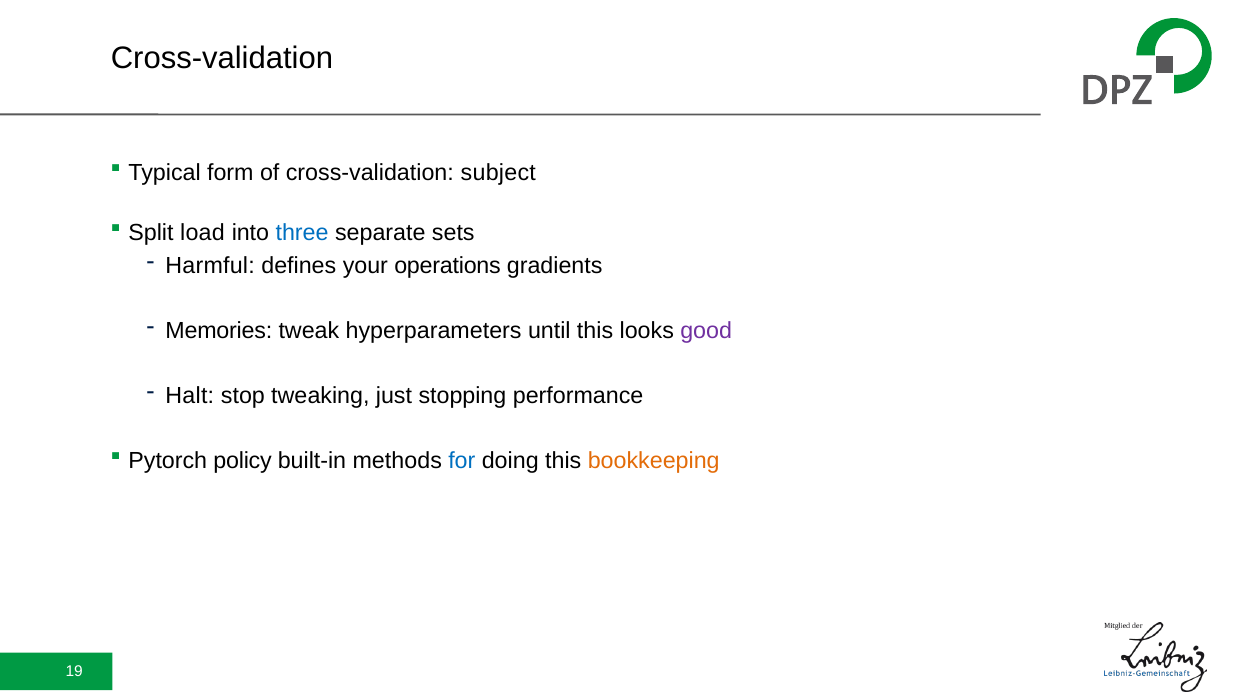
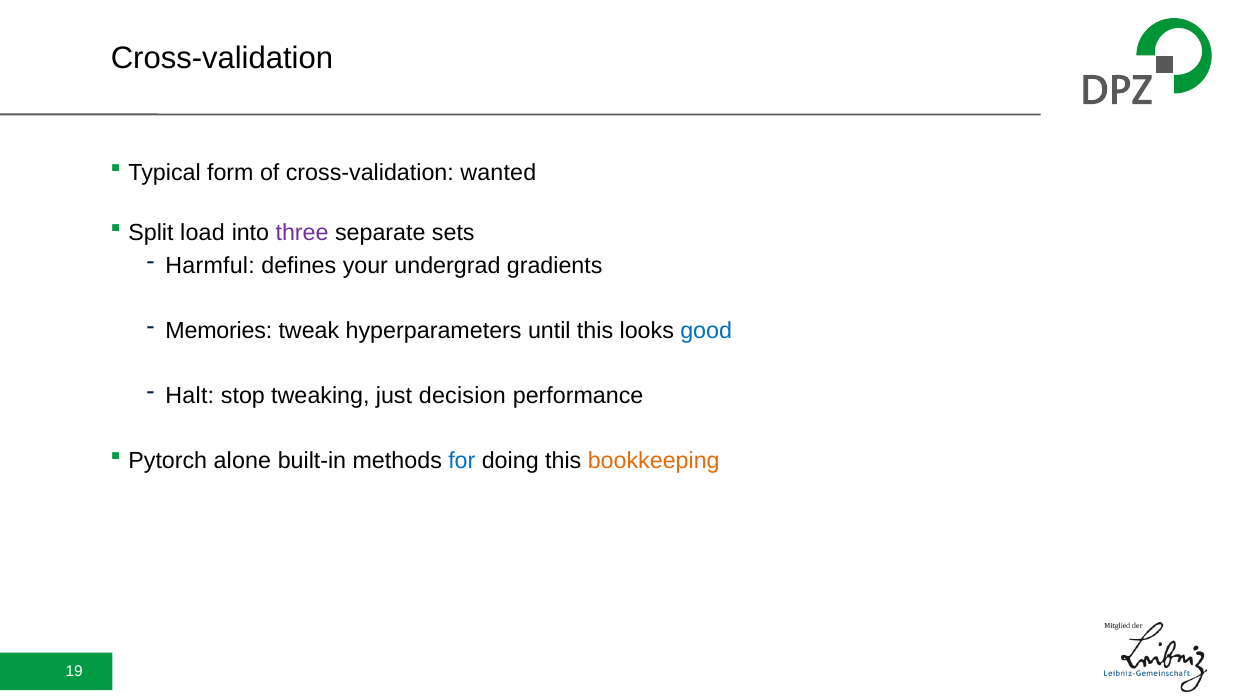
subject: subject -> wanted
three colour: blue -> purple
operations: operations -> undergrad
good colour: purple -> blue
stopping: stopping -> decision
policy: policy -> alone
